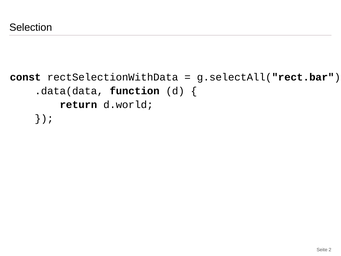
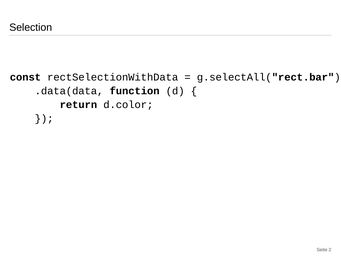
d.world: d.world -> d.color
